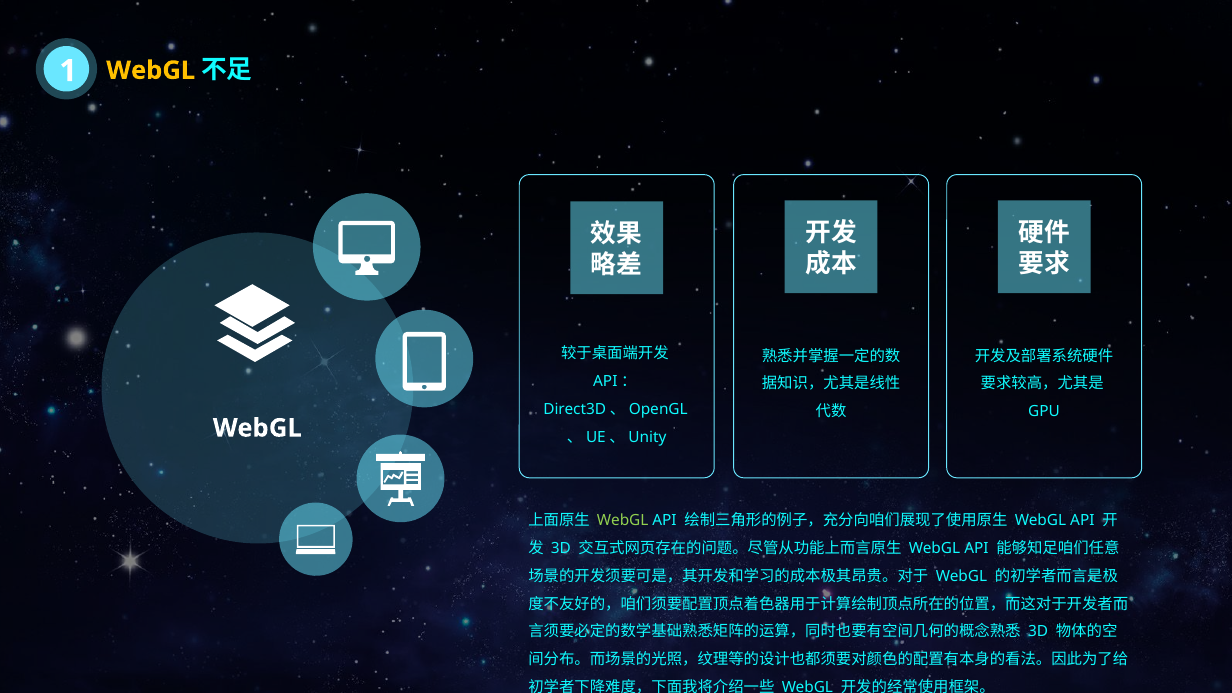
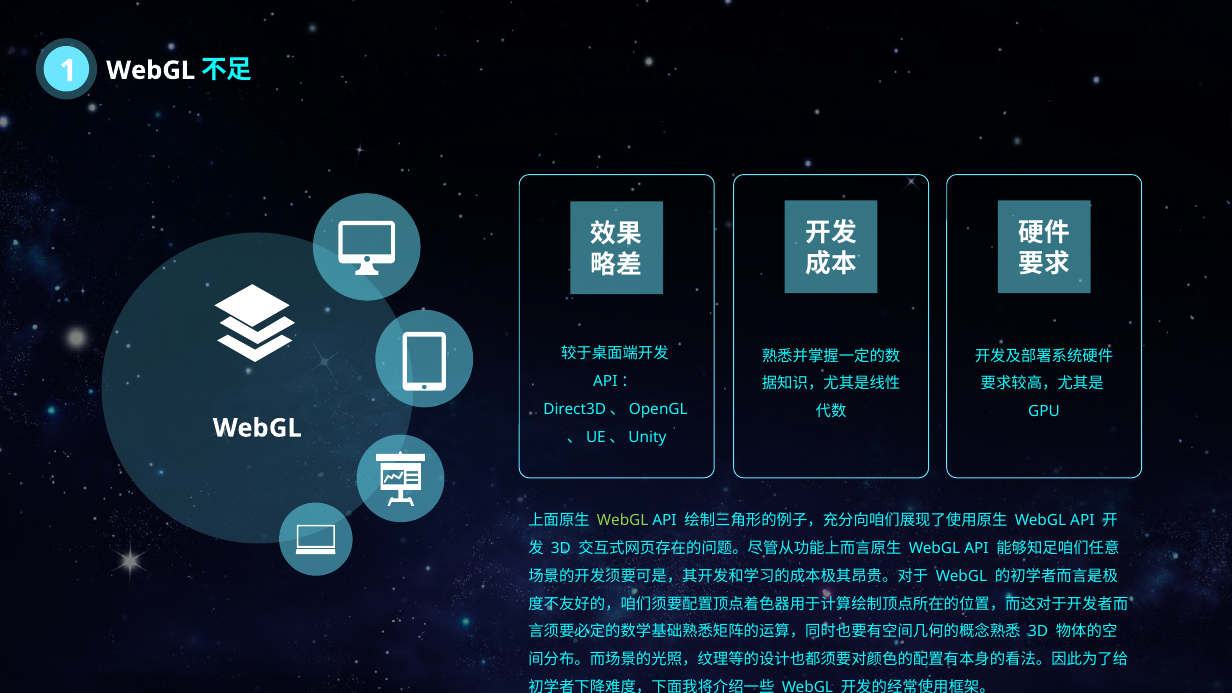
WebGL at (151, 70) colour: yellow -> white
